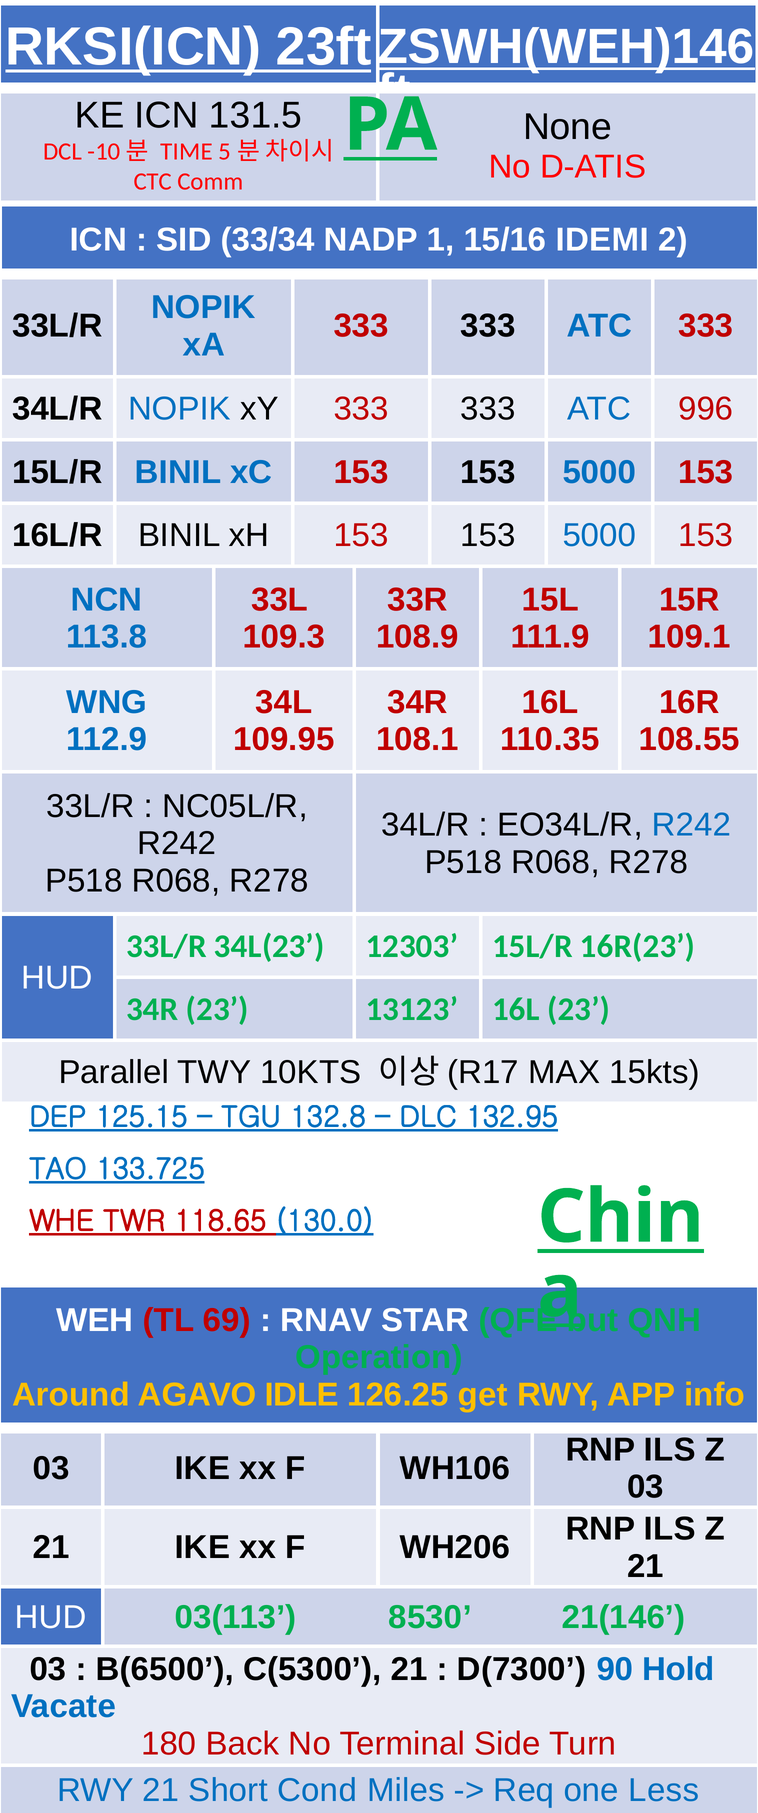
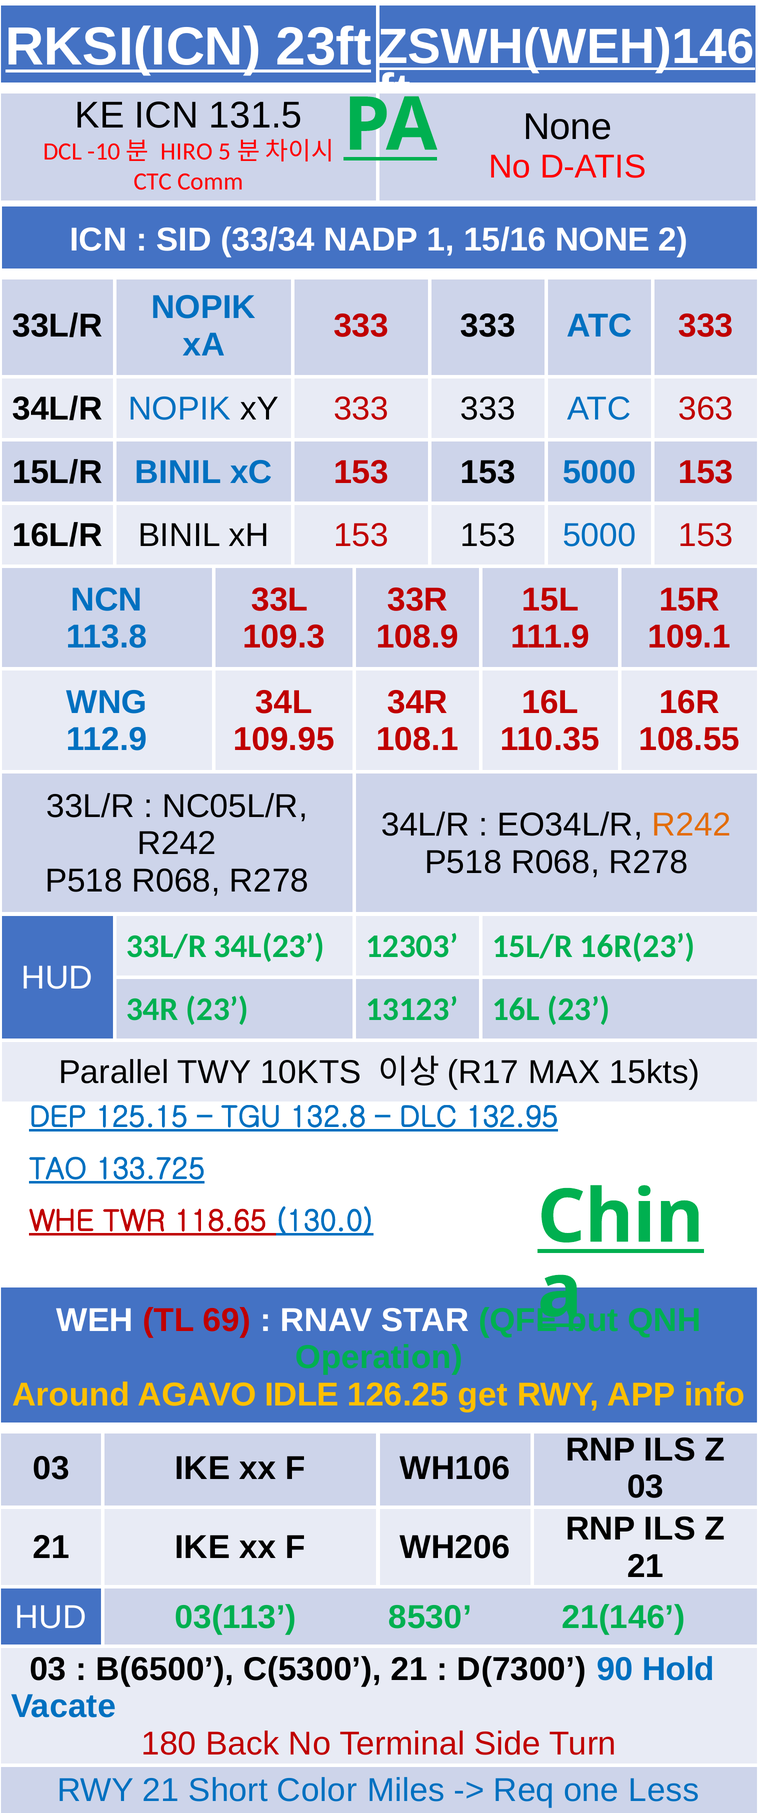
TIME: TIME -> HIRO
15/16 IDEMI: IDEMI -> NONE
996: 996 -> 363
R242 at (692, 825) colour: blue -> orange
Cond: Cond -> Color
